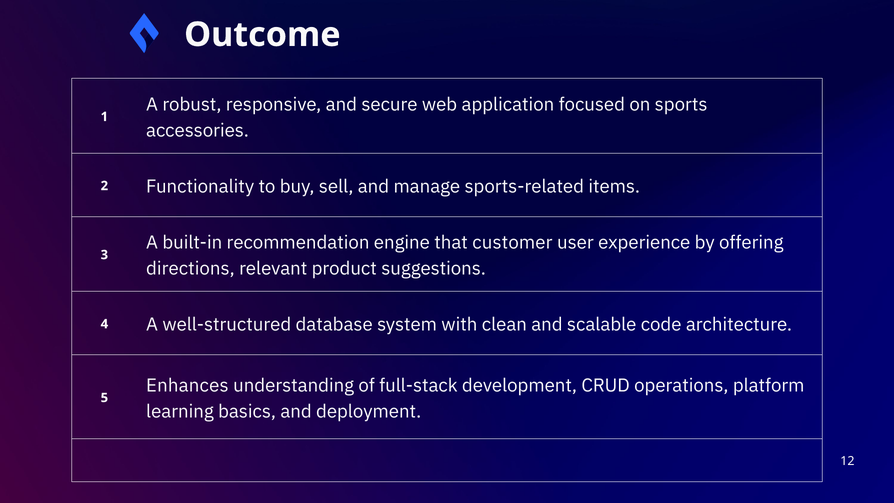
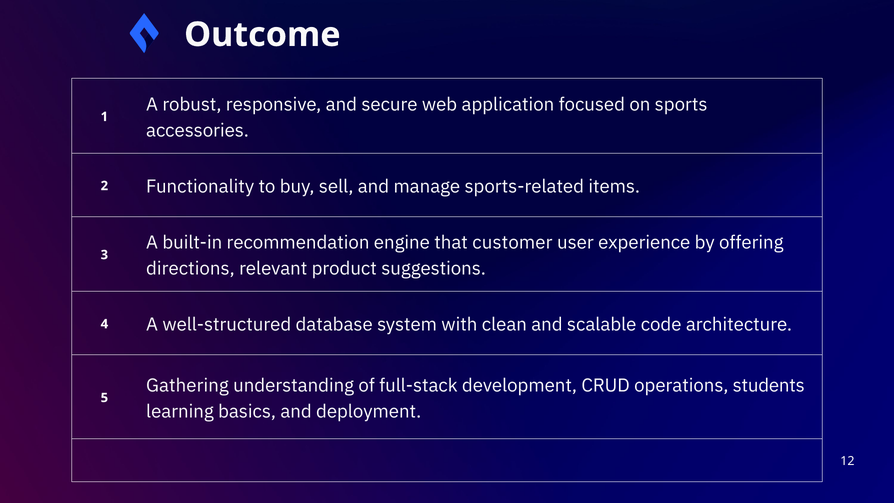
Enhances: Enhances -> Gathering
platform: platform -> students
